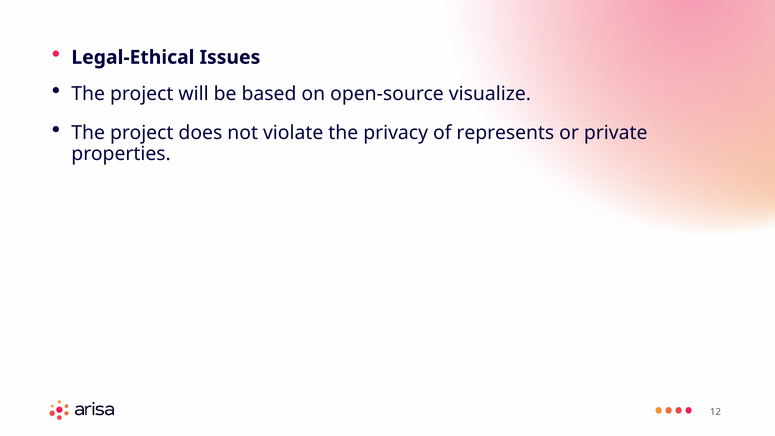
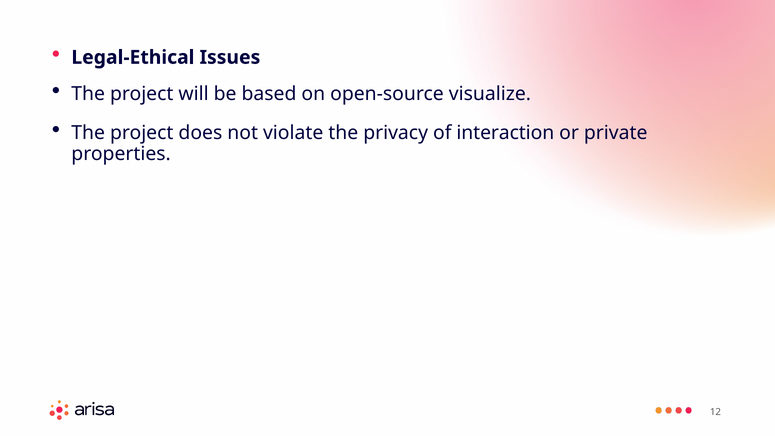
represents: represents -> interaction
